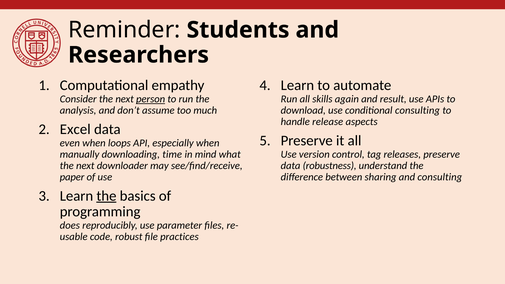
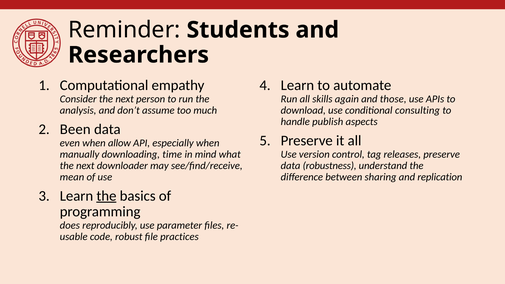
person underline: present -> none
result: result -> those
release: release -> publish
Excel: Excel -> Been
loops: loops -> allow
paper: paper -> mean
and consulting: consulting -> replication
